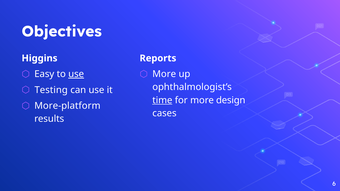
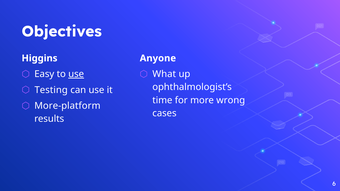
Reports: Reports -> Anyone
More at (164, 74): More -> What
time underline: present -> none
design: design -> wrong
